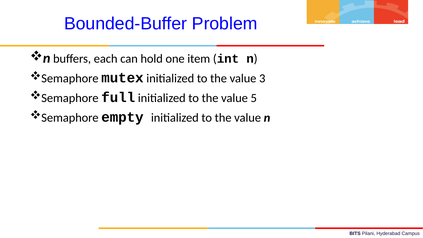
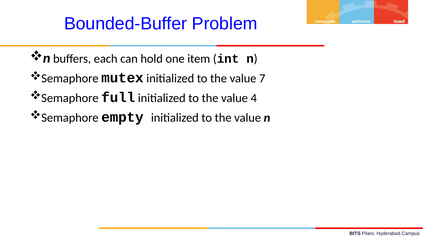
3: 3 -> 7
5: 5 -> 4
